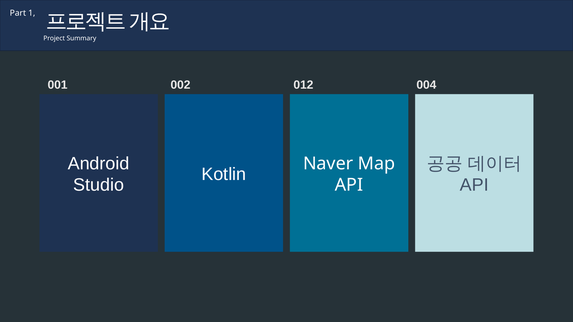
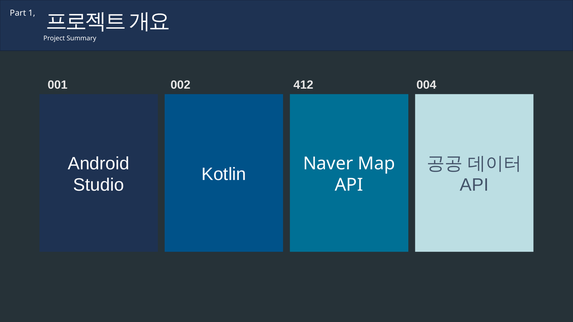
012: 012 -> 412
